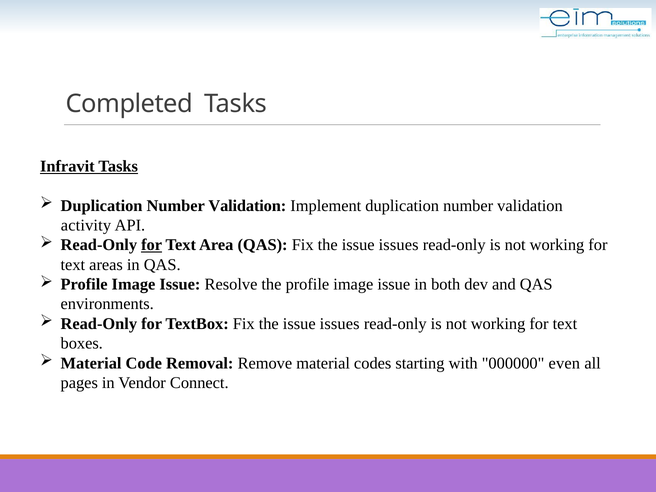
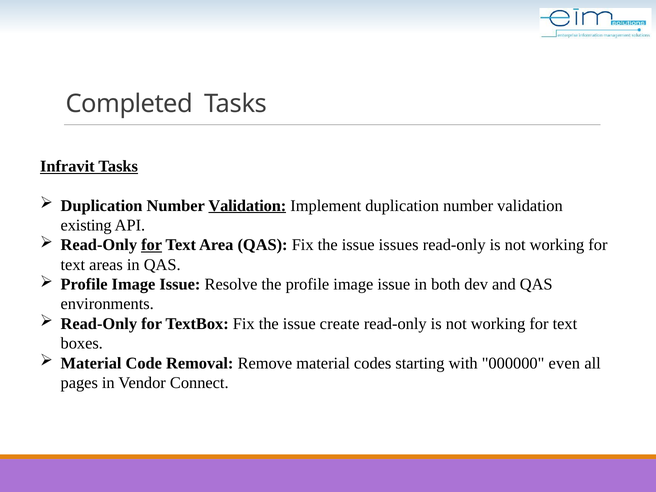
Validation at (247, 206) underline: none -> present
activity: activity -> existing
issues at (340, 324): issues -> create
